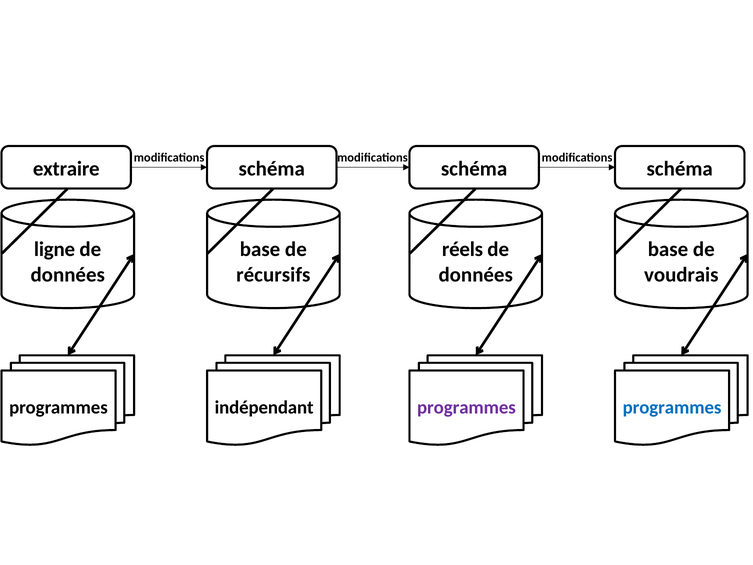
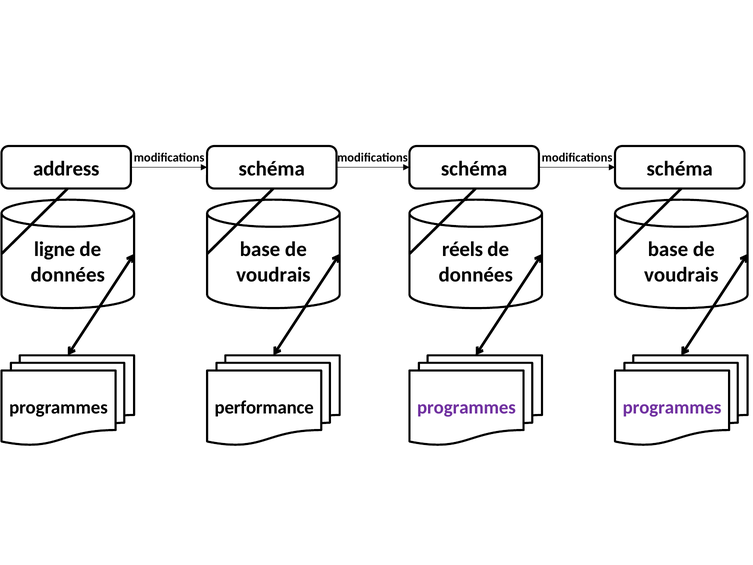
extraire: extraire -> address
récursifs at (273, 275): récursifs -> voudrais
indépendant: indépendant -> performance
programmes at (672, 407) colour: blue -> purple
